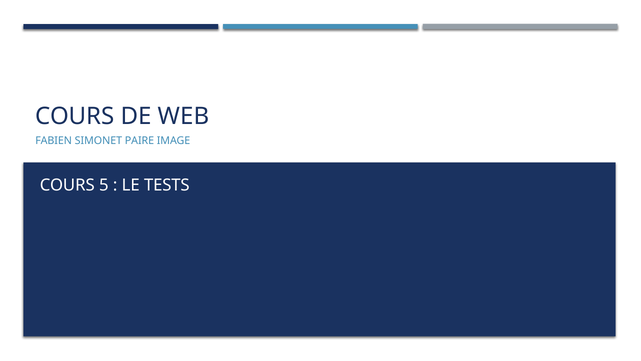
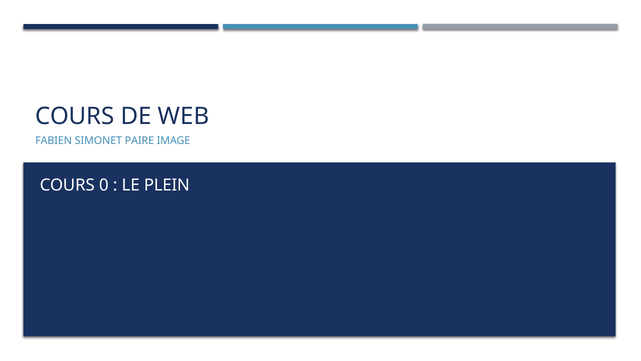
5: 5 -> 0
TESTS: TESTS -> PLEIN
